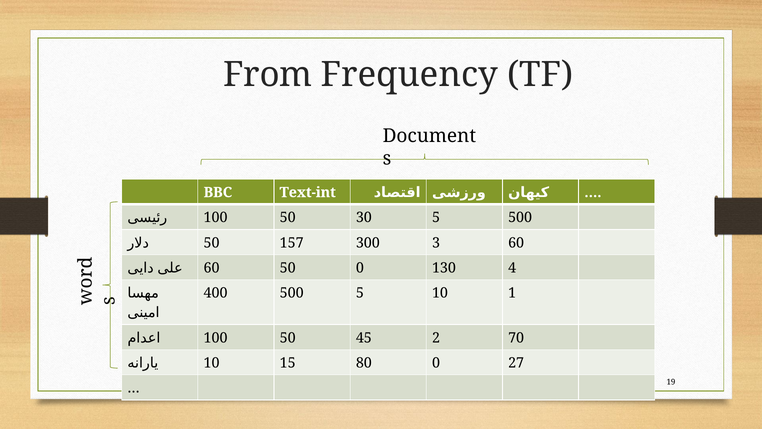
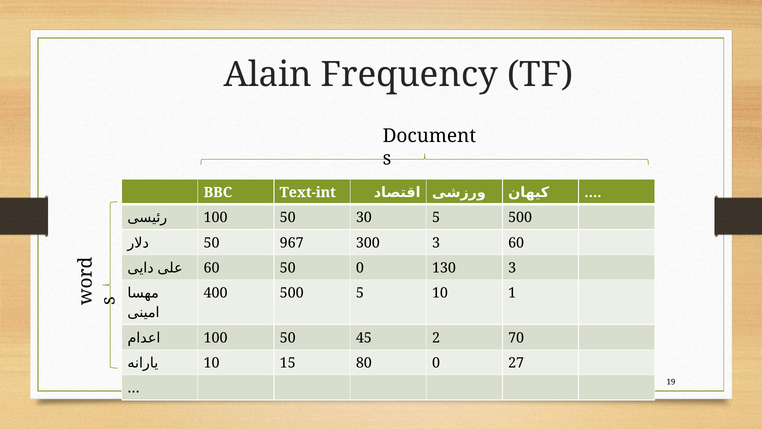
From: From -> Alain
157: 157 -> 967
130 4: 4 -> 3
